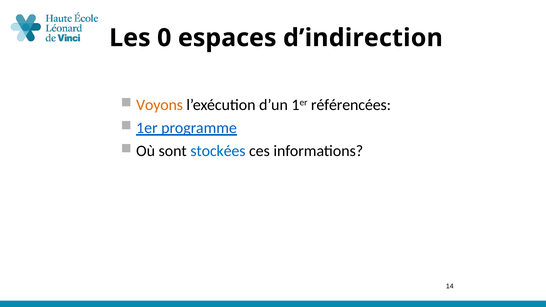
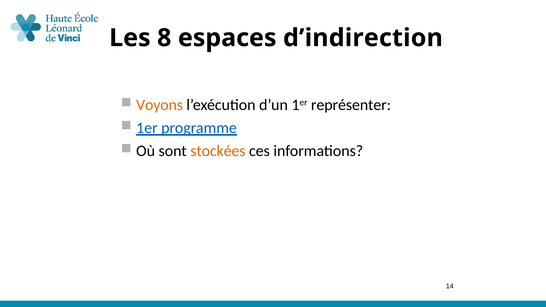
0: 0 -> 8
référencées: référencées -> représenter
stockées colour: blue -> orange
